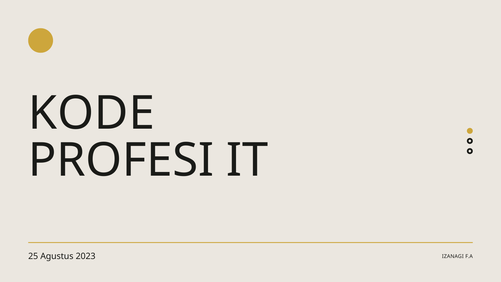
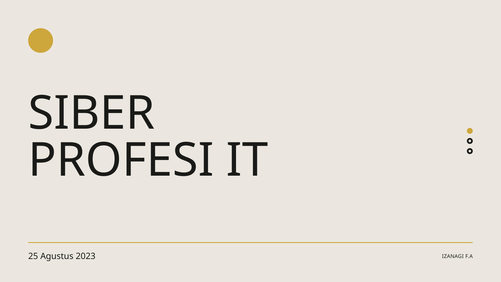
KODE: KODE -> SIBER
